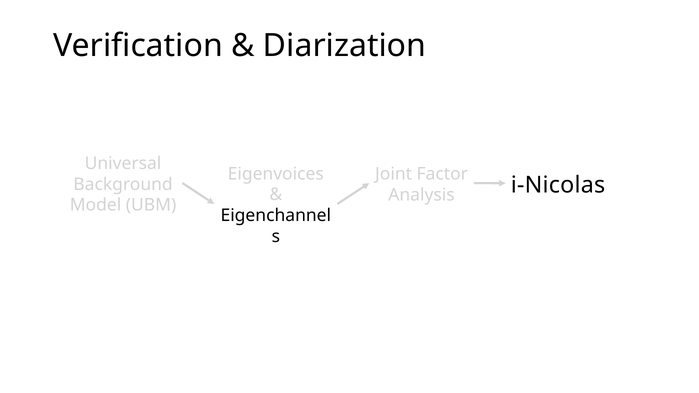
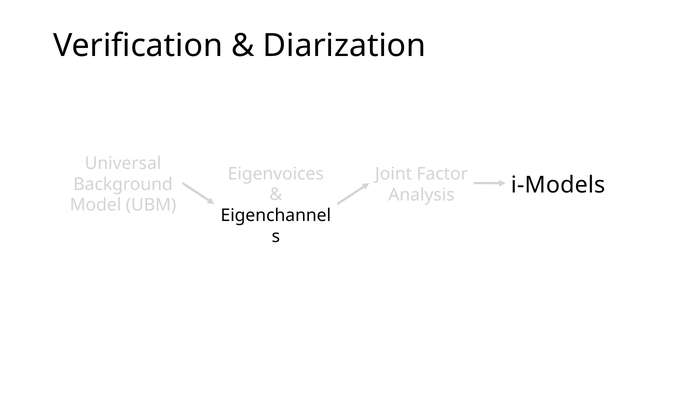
i-Nicolas: i-Nicolas -> i-Models
